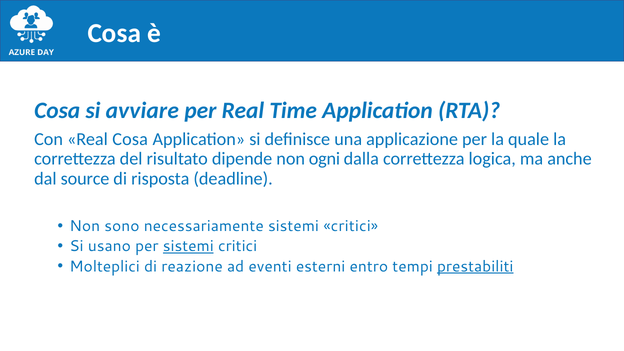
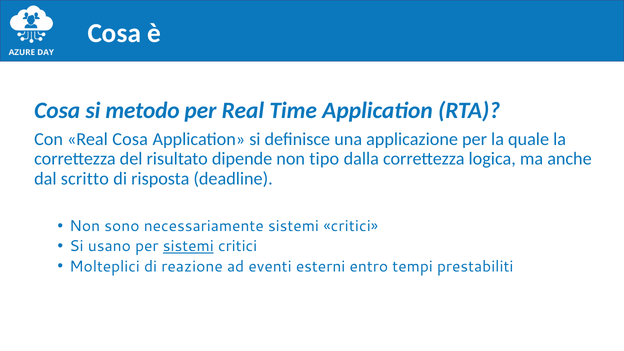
avviare: avviare -> metodo
ogni: ogni -> tipo
source: source -> scritto
prestabiliti underline: present -> none
